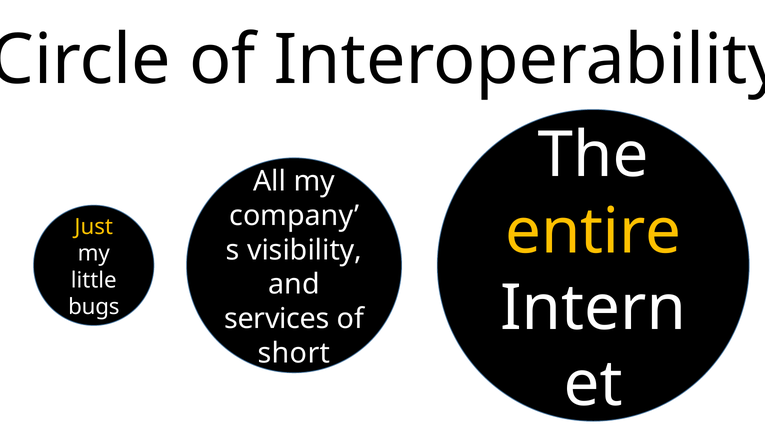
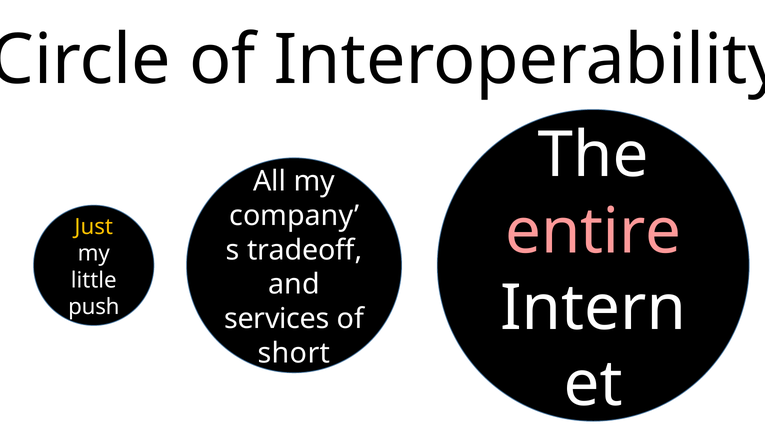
entire colour: yellow -> pink
visibility: visibility -> tradeoff
bugs: bugs -> push
